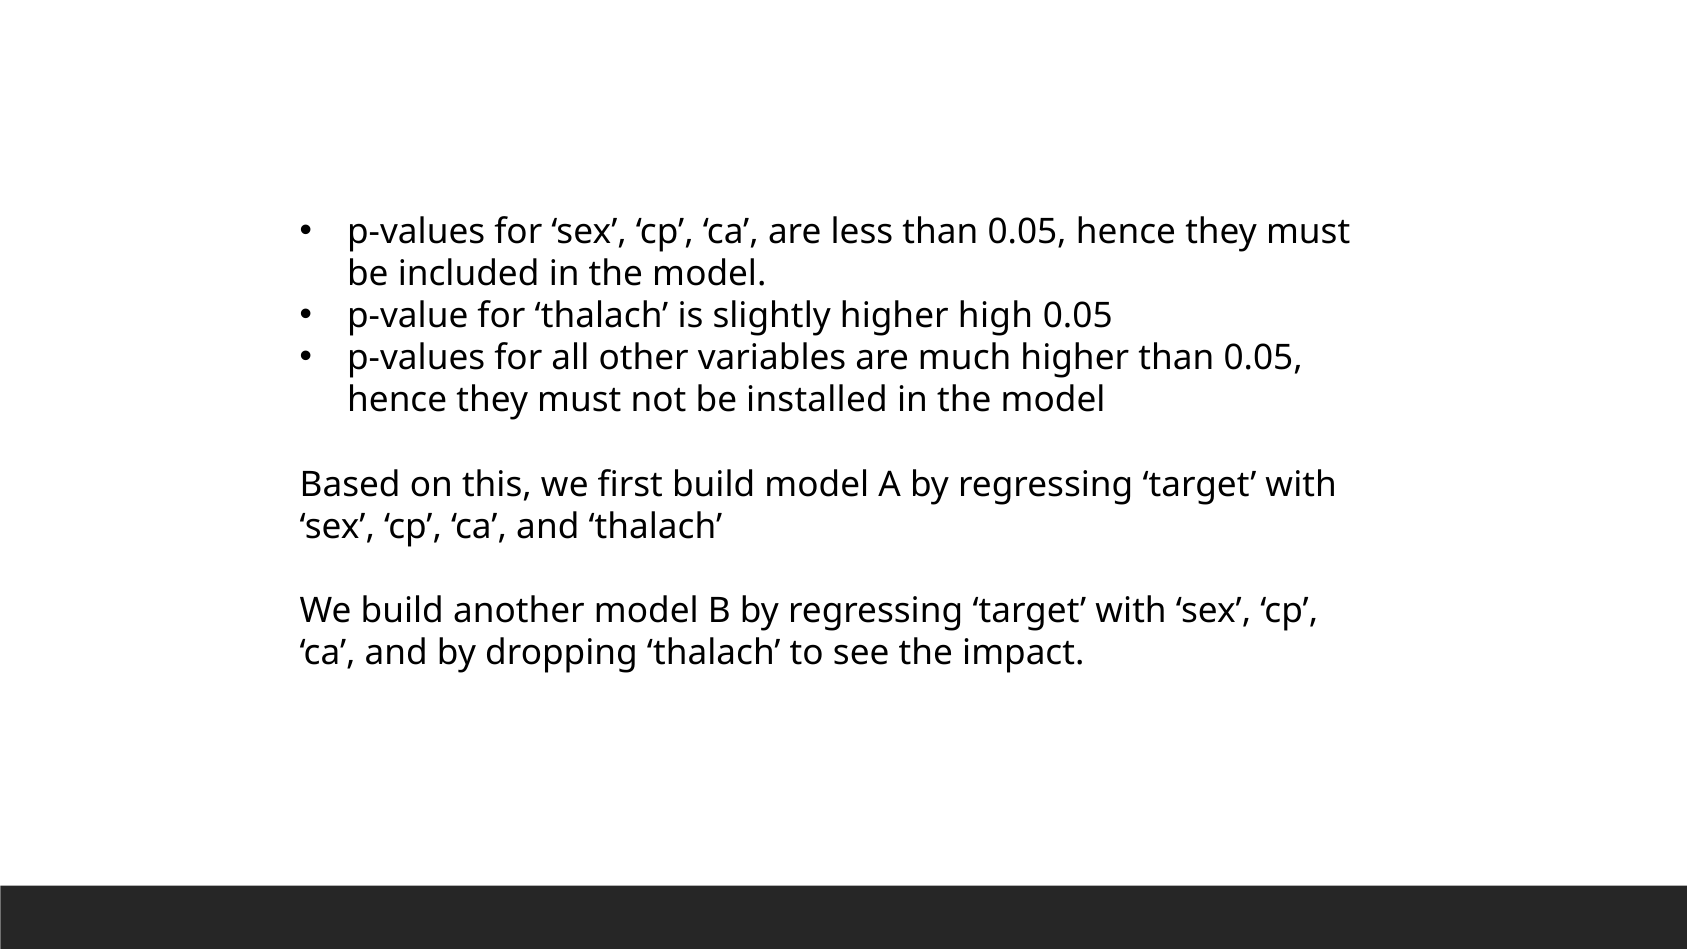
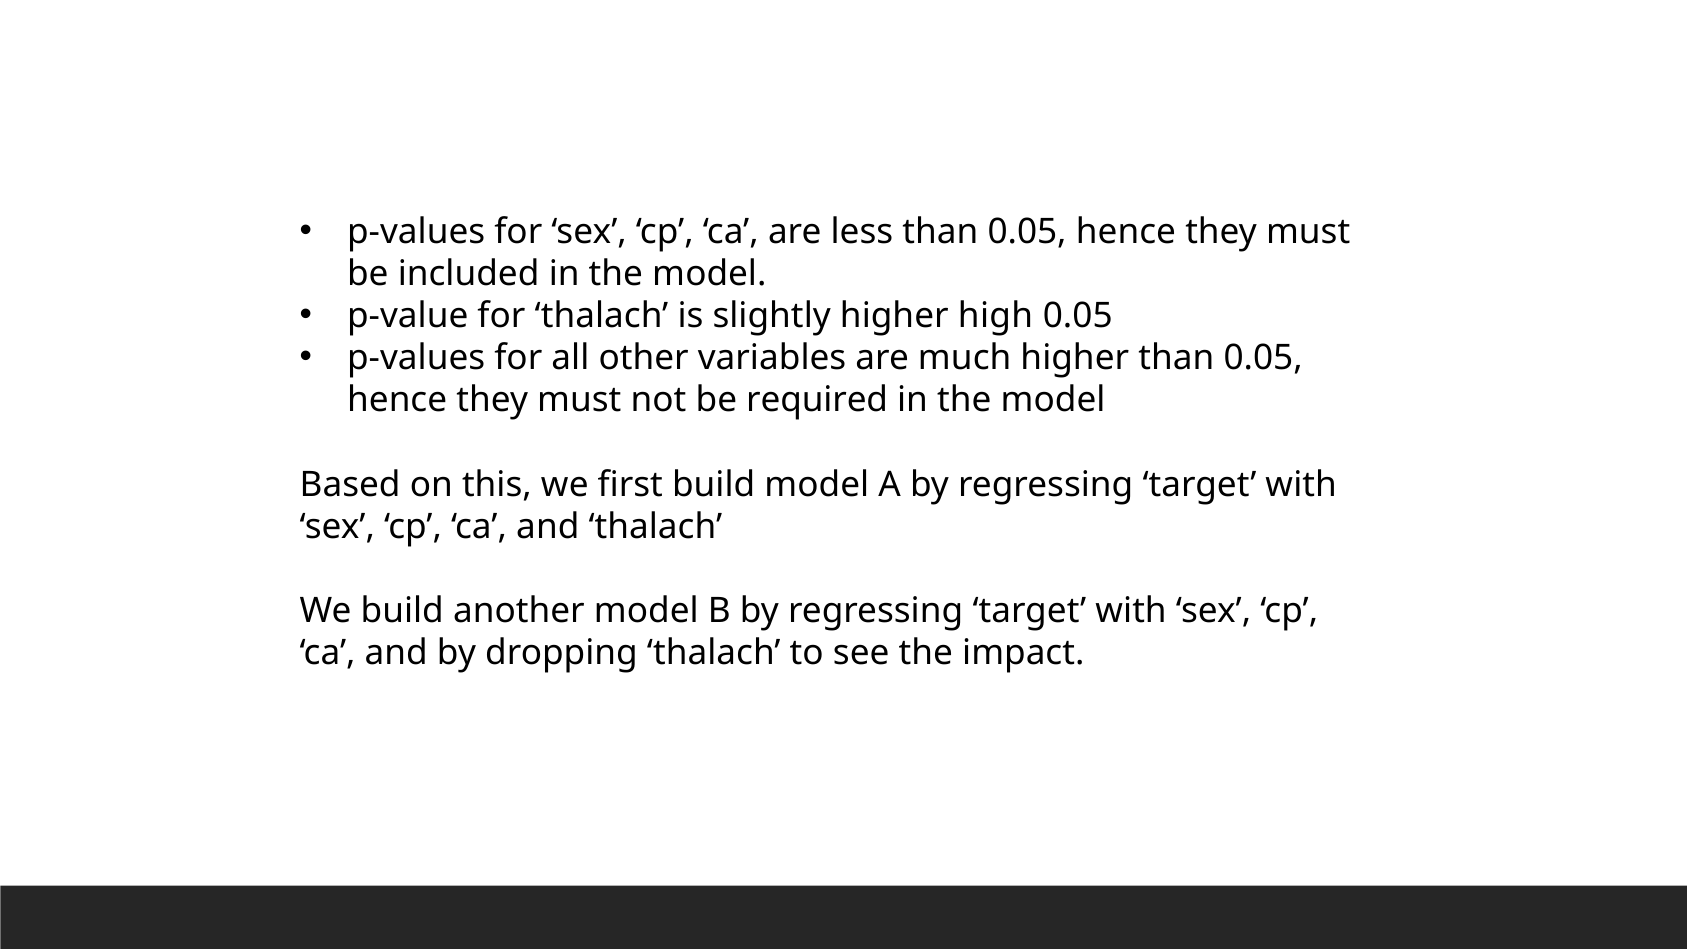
installed: installed -> required
